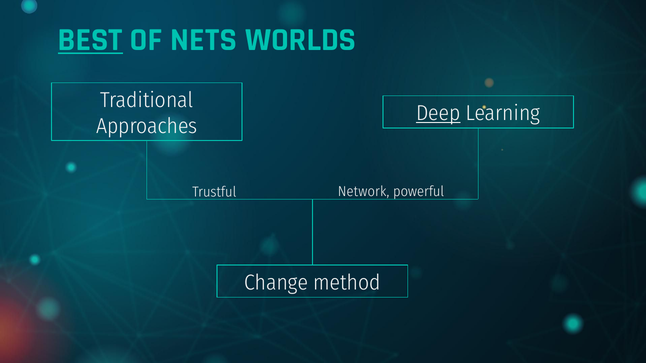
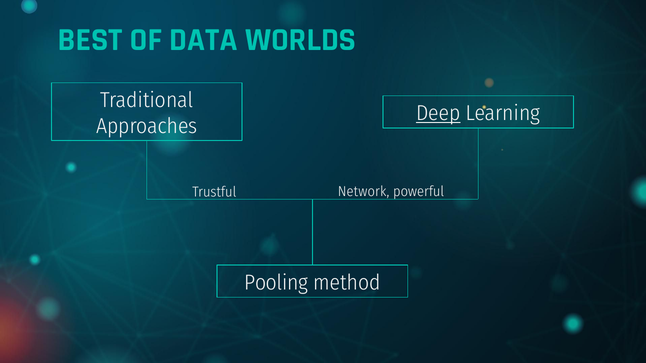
BEST underline: present -> none
NETS: NETS -> DATA
Change: Change -> Pooling
